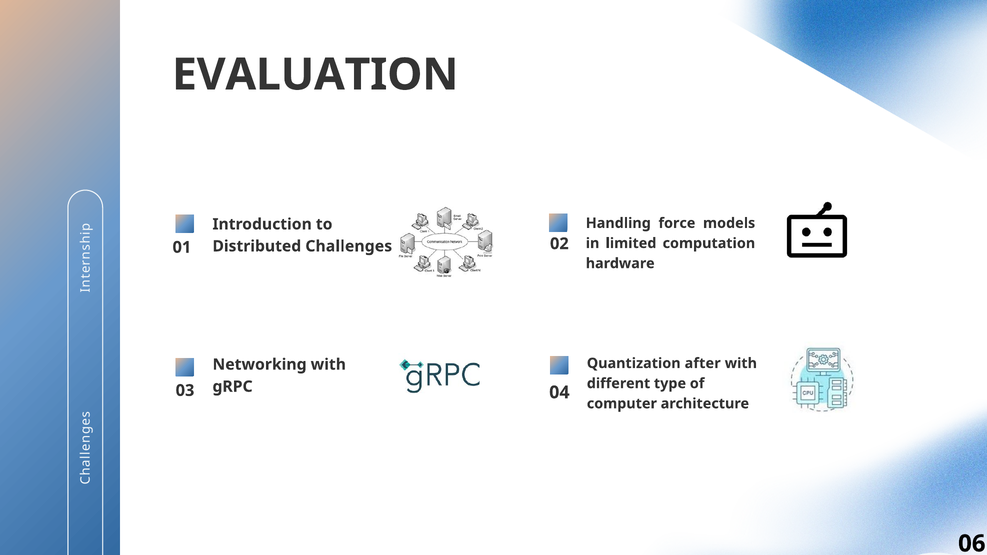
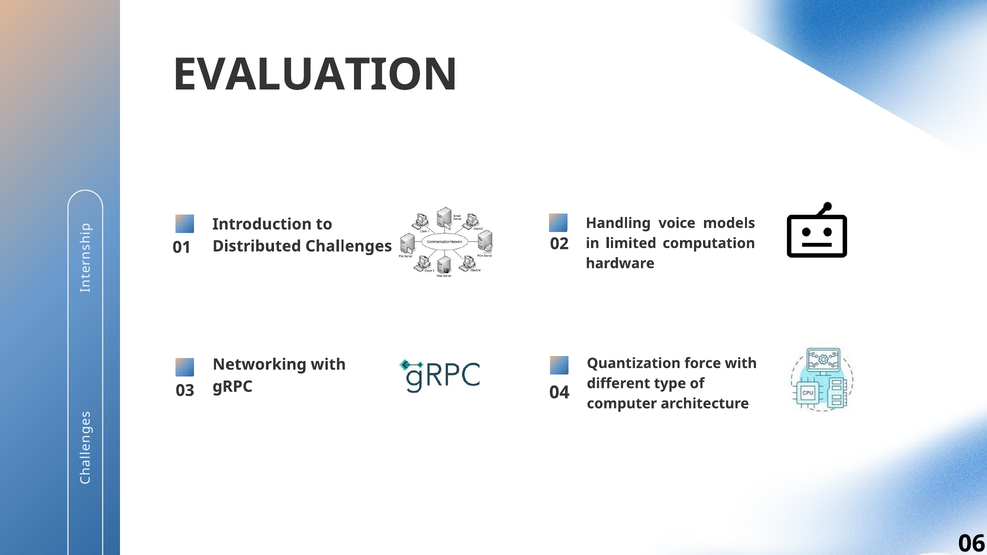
force: force -> voice
after: after -> force
